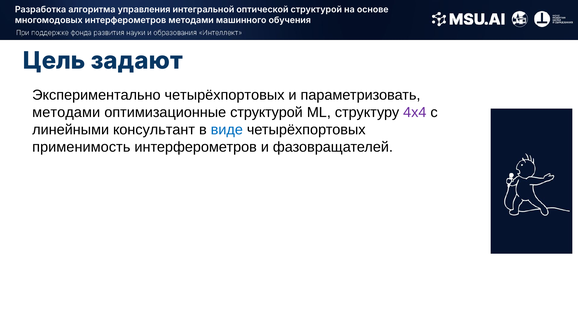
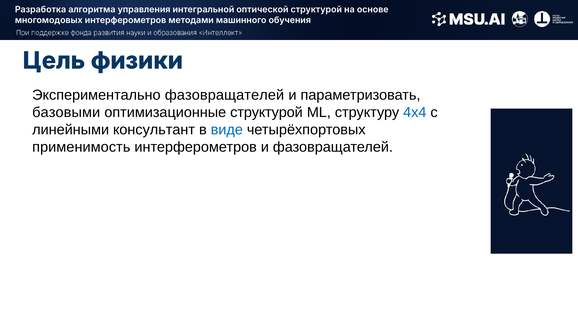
задают: задают -> физики
Экспериментально четырёхпортовых: четырёхпортовых -> фазовращателей
методами at (66, 112): методами -> базовыми
4х4 colour: purple -> blue
